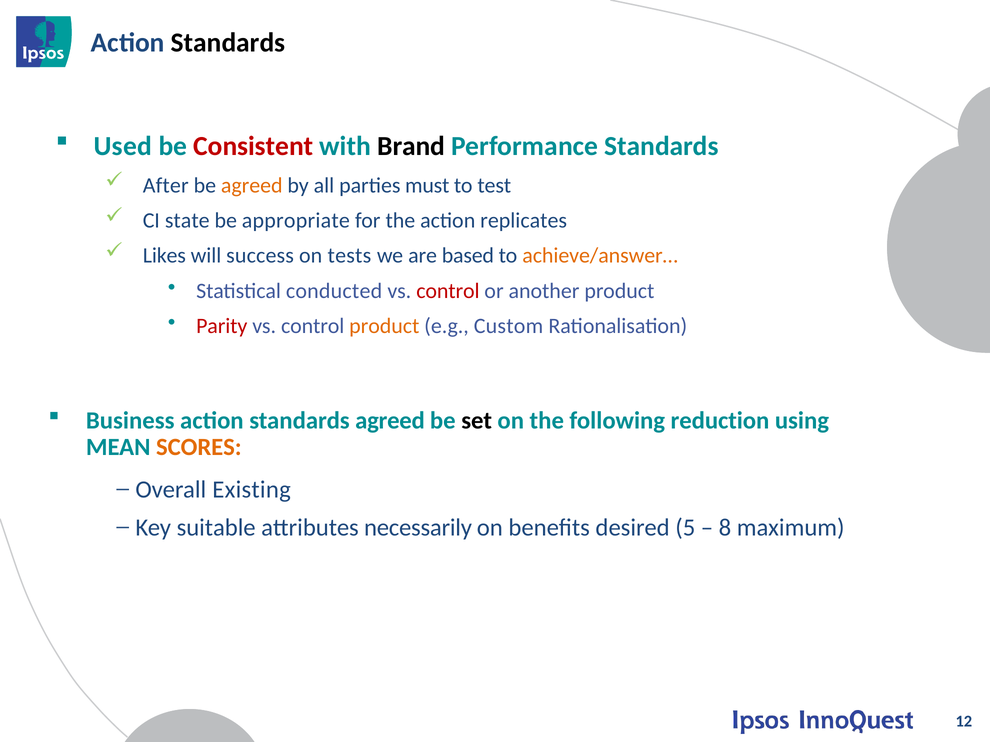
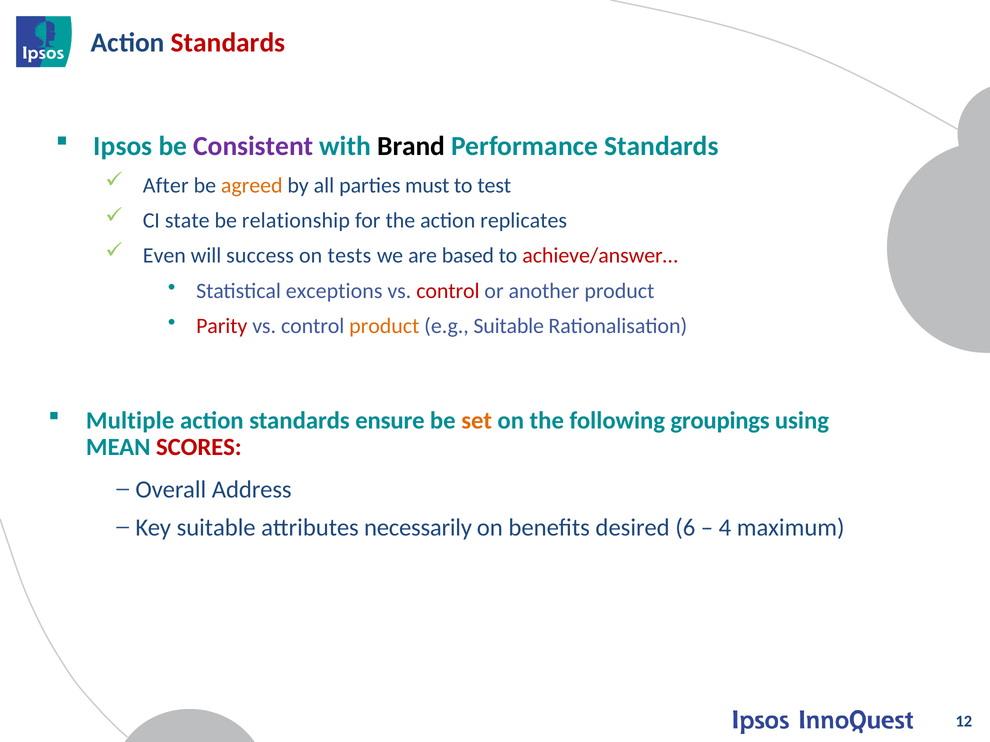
Standards at (228, 43) colour: black -> red
Used: Used -> Ipsos
Consistent colour: red -> purple
appropriate: appropriate -> relationship
Likes: Likes -> Even
achieve/answer… colour: orange -> red
conducted: conducted -> exceptions
e.g Custom: Custom -> Suitable
Business: Business -> Multiple
standards agreed: agreed -> ensure
set colour: black -> orange
reduction: reduction -> groupings
SCORES colour: orange -> red
Existing: Existing -> Address
5: 5 -> 6
8: 8 -> 4
